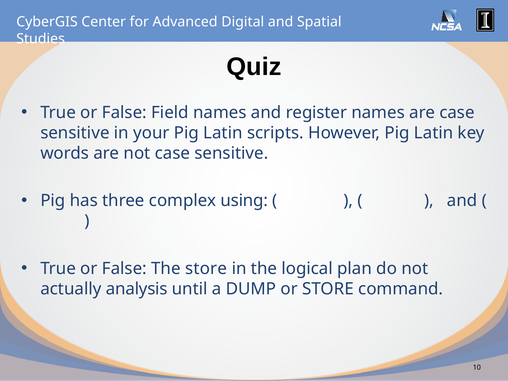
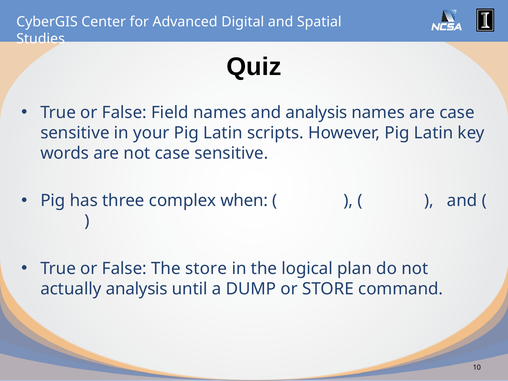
and register: register -> analysis
using: using -> when
